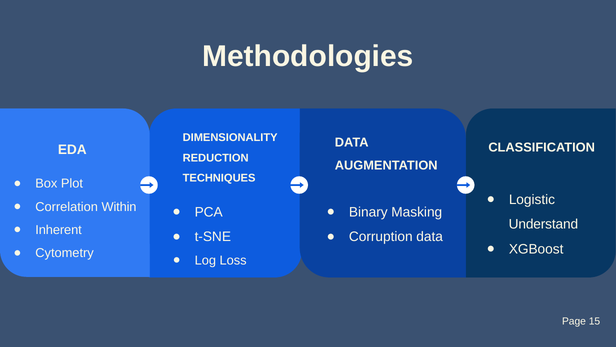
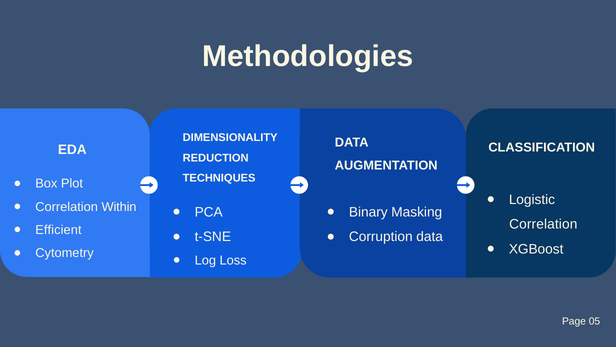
Understand at (543, 224): Understand -> Correlation
Inherent: Inherent -> Efficient
15: 15 -> 05
